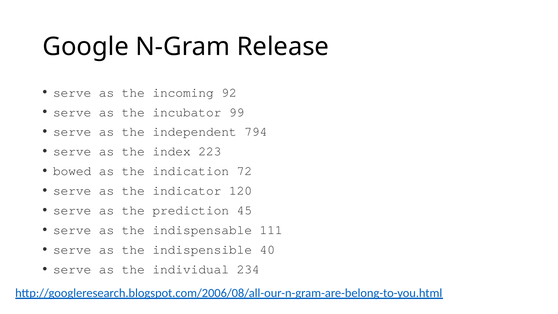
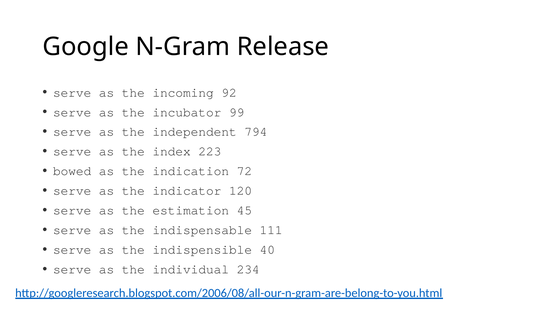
prediction: prediction -> estimation
